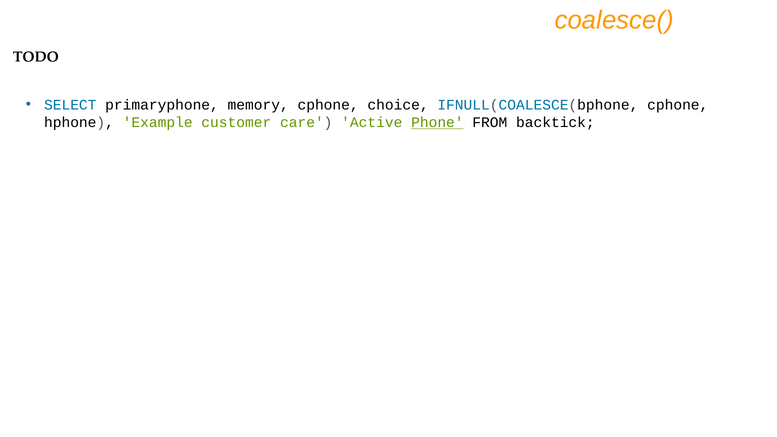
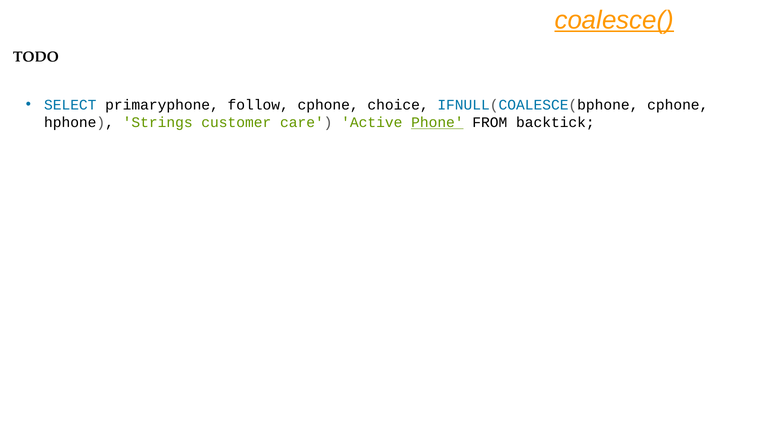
coalesce( underline: none -> present
memory: memory -> follow
Example: Example -> Strings
